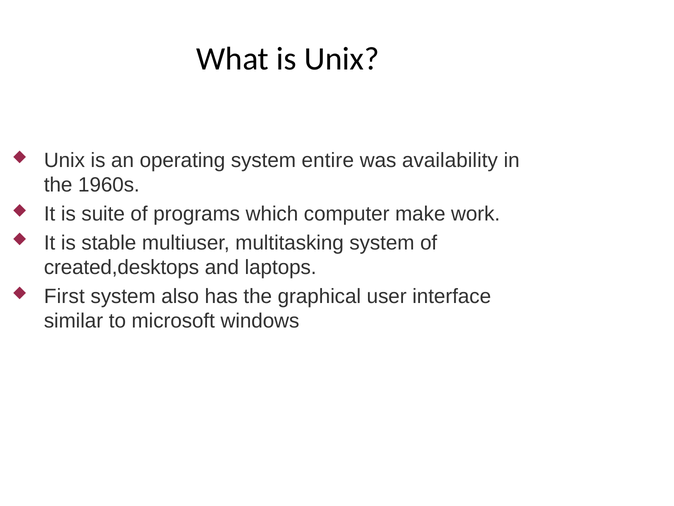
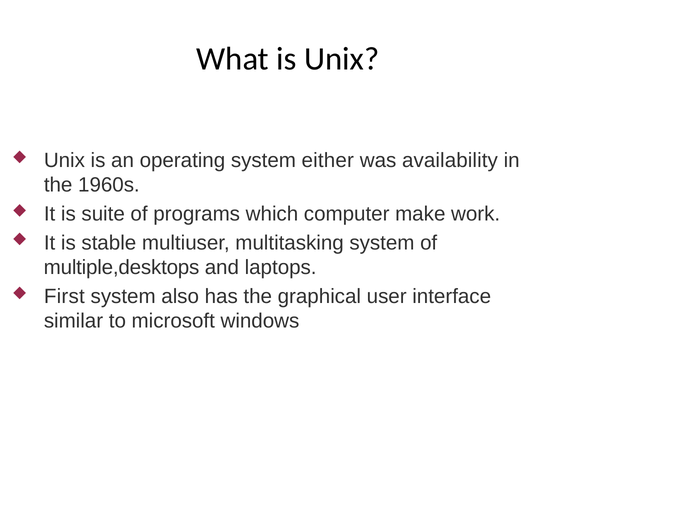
entire: entire -> either
created,desktops: created,desktops -> multiple,desktops
